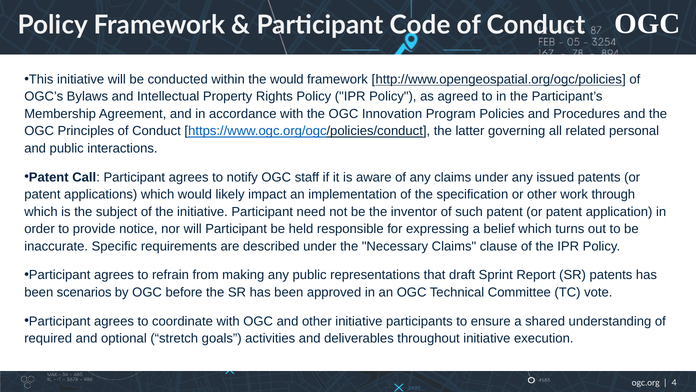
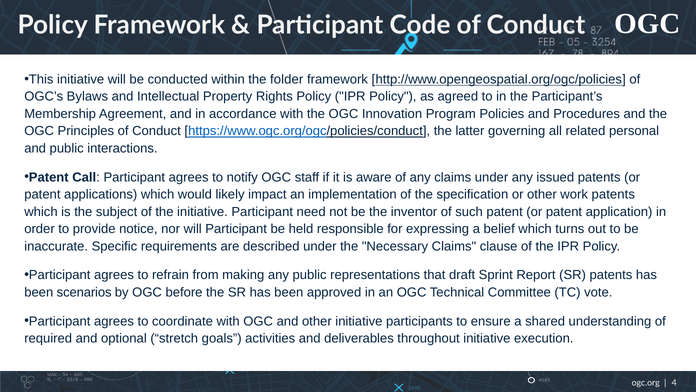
the would: would -> folder
work through: through -> patents
